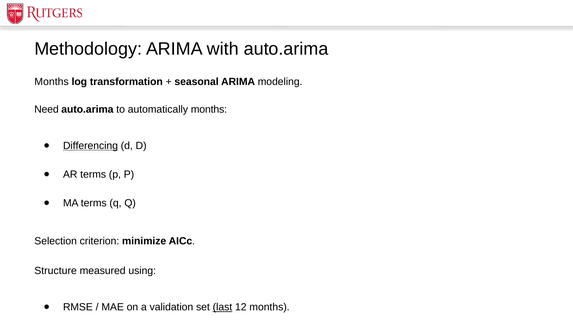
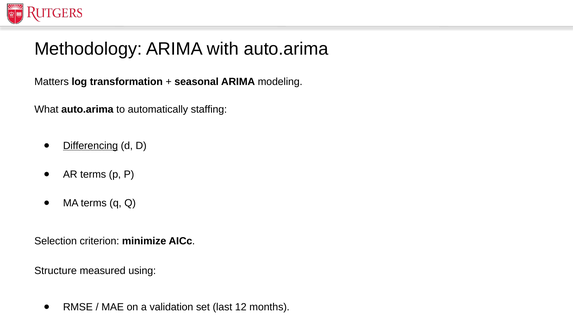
Months at (52, 81): Months -> Matters
Need: Need -> What
automatically months: months -> staffing
last underline: present -> none
